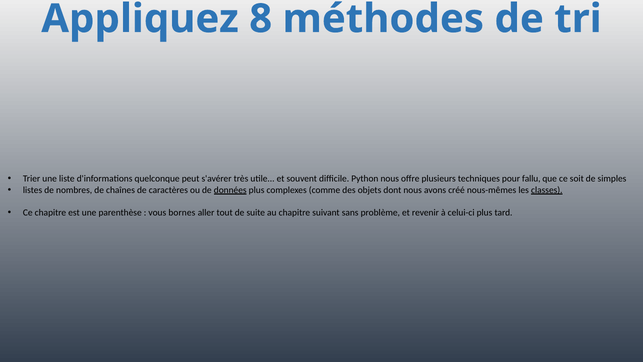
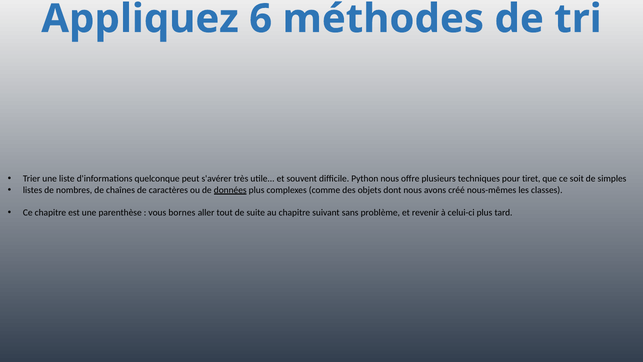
8: 8 -> 6
fallu: fallu -> tiret
classes underline: present -> none
